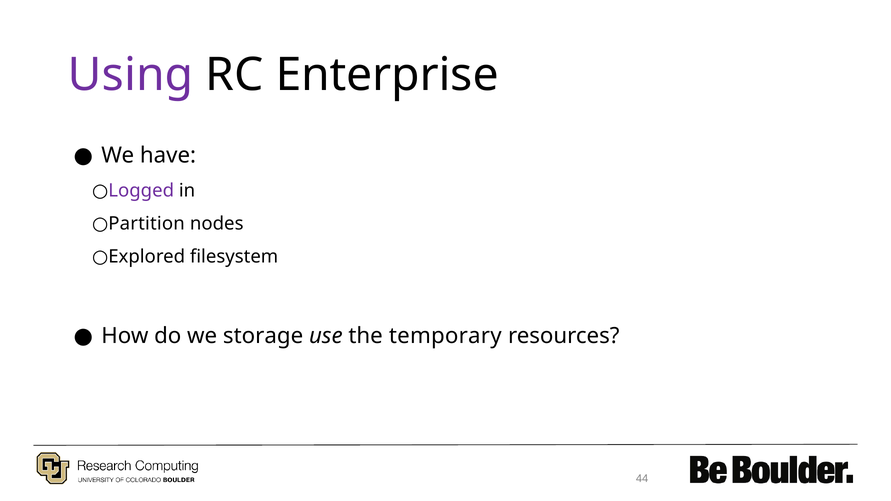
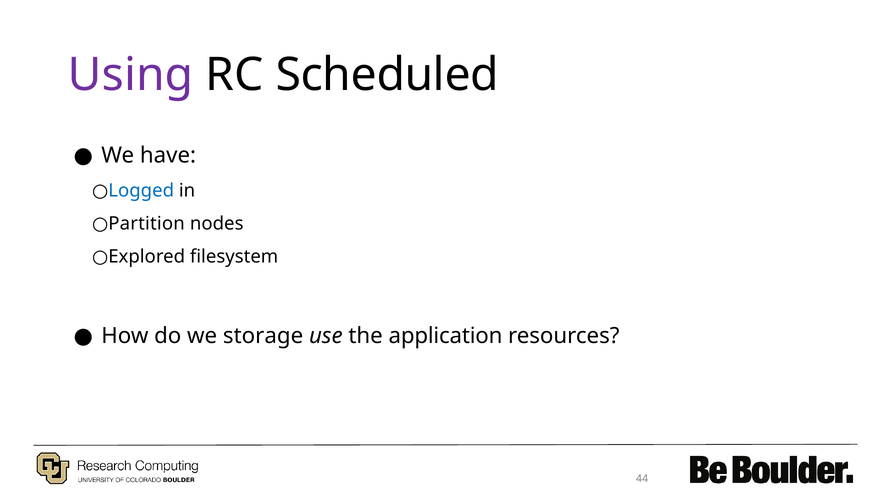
Enterprise: Enterprise -> Scheduled
Logged colour: purple -> blue
temporary: temporary -> application
